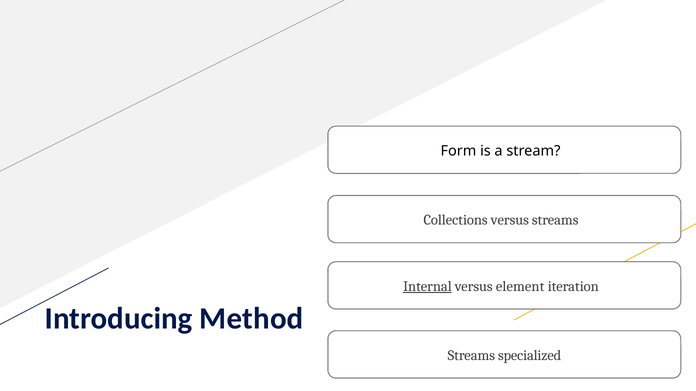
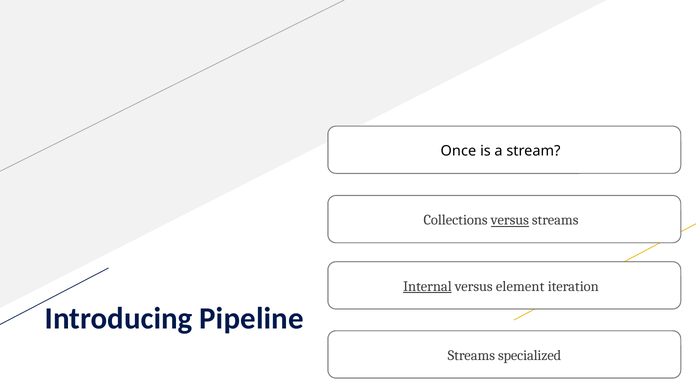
Form: Form -> Once
versus at (510, 220) underline: none -> present
Method: Method -> Pipeline
